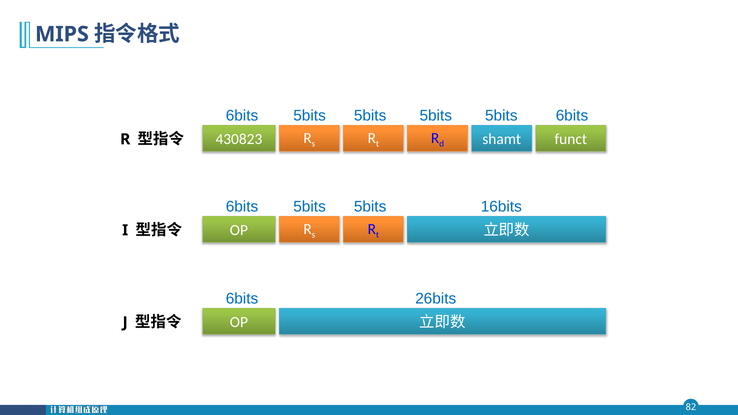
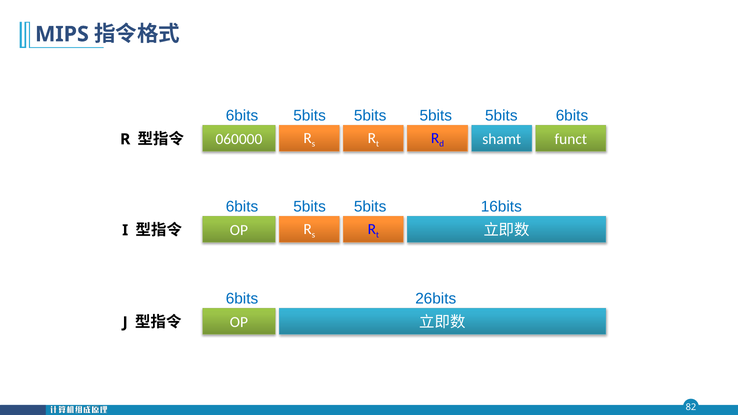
430823: 430823 -> 060000
